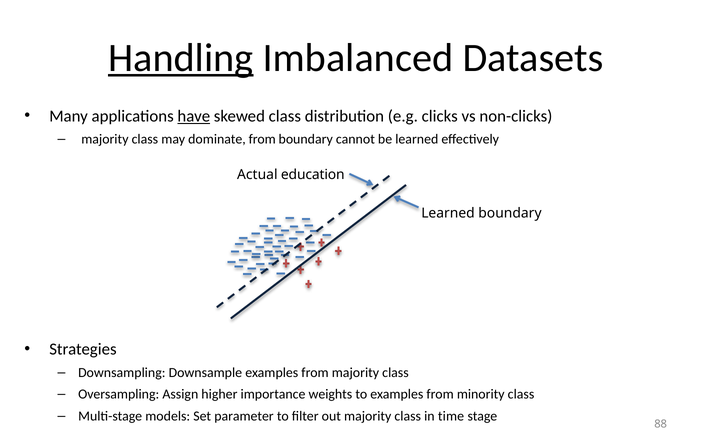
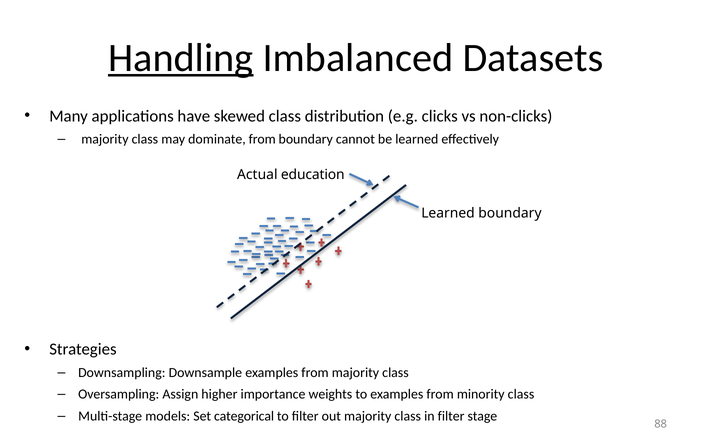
have underline: present -> none
parameter: parameter -> categorical
in time: time -> filter
